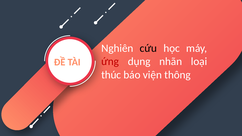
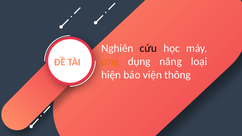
ứng colour: red -> orange
nhãn: nhãn -> năng
thúc: thúc -> hiện
